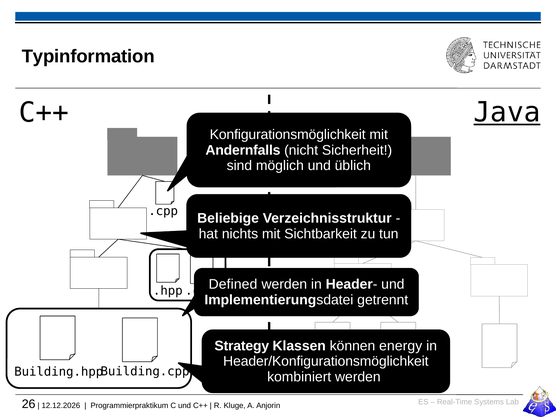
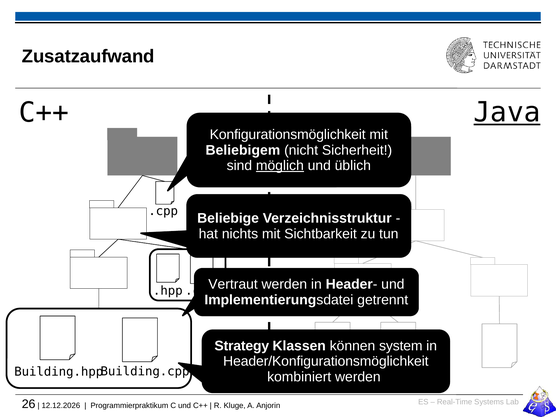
Typinformation: Typinformation -> Zusatzaufwand
Andernfalls: Andernfalls -> Beliebigem
möglich underline: none -> present
Defined: Defined -> Vertraut
energy: energy -> system
